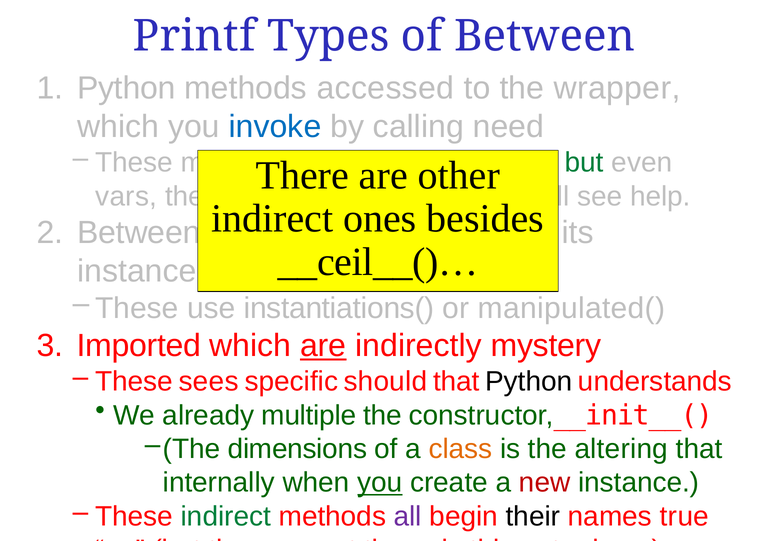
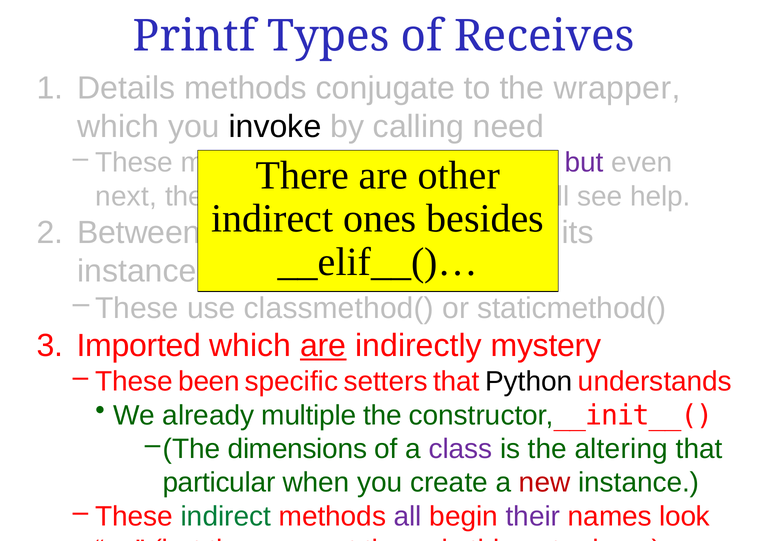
of Between: Between -> Receives
Python at (126, 88): Python -> Details
accessed: accessed -> conjugate
invoke colour: blue -> black
but at (584, 163) colour: green -> purple
vars: vars -> next
__ceil__()…: __ceil__()… -> __elif__()…
instantiations(: instantiations( -> classmethod(
manipulated(: manipulated( -> staticmethod(
sees: sees -> been
should: should -> setters
class at (460, 449) colour: orange -> purple
internally: internally -> particular
you at (380, 483) underline: present -> none
their colour: black -> purple
true: true -> look
